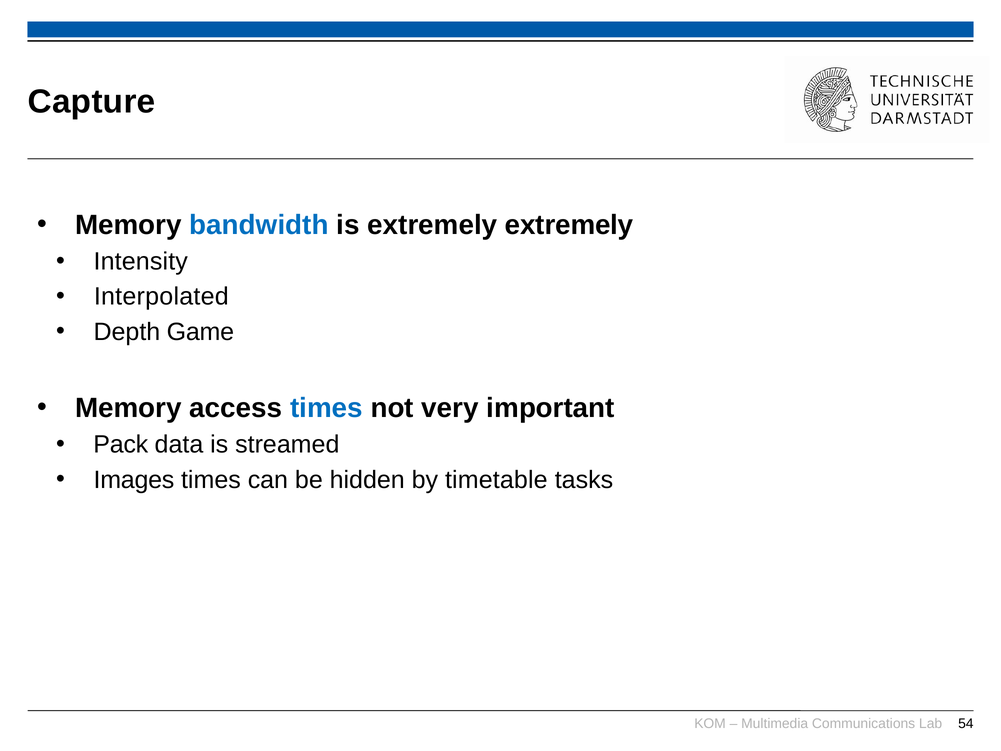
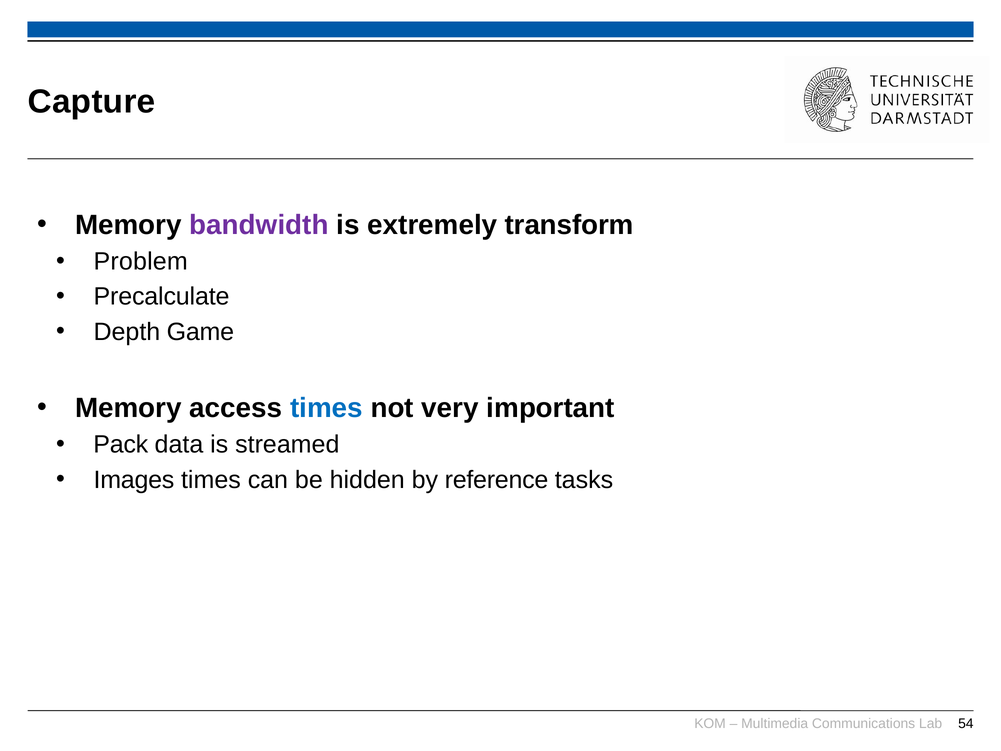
bandwidth colour: blue -> purple
extremely extremely: extremely -> transform
Intensity: Intensity -> Problem
Interpolated: Interpolated -> Precalculate
timetable: timetable -> reference
